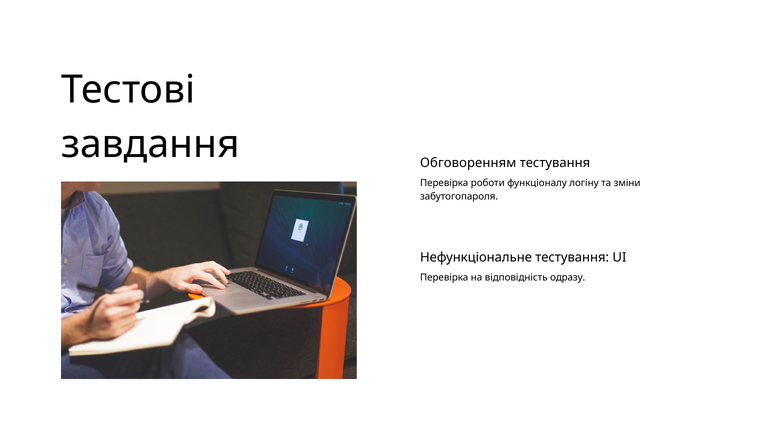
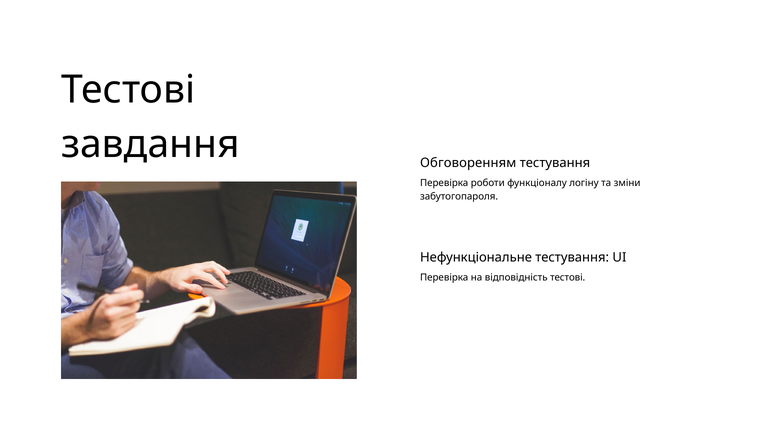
відповідність одразу: одразу -> тестові
